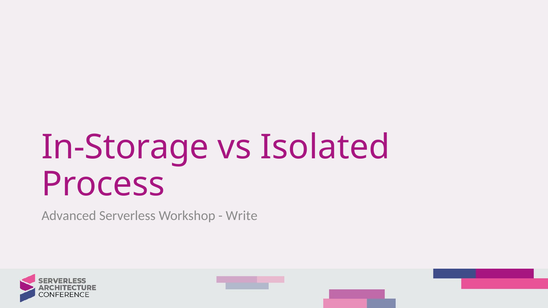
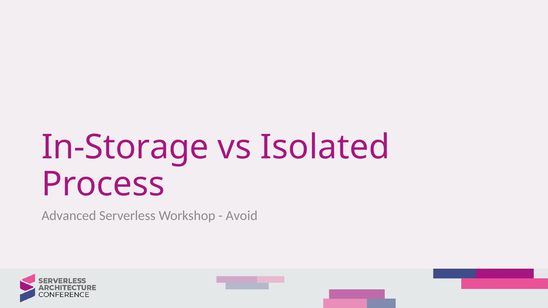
Write: Write -> Avoid
